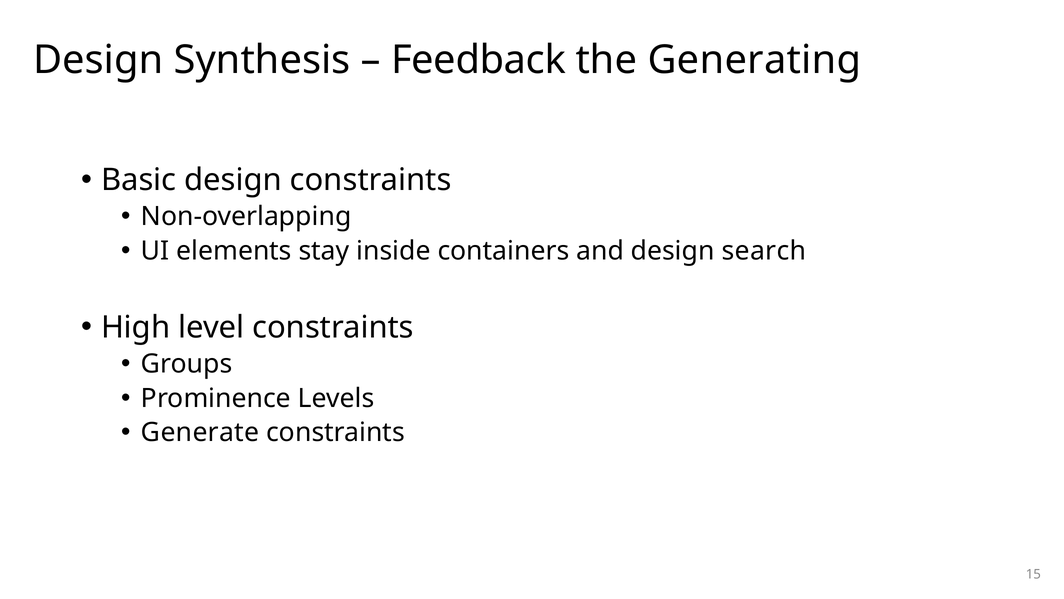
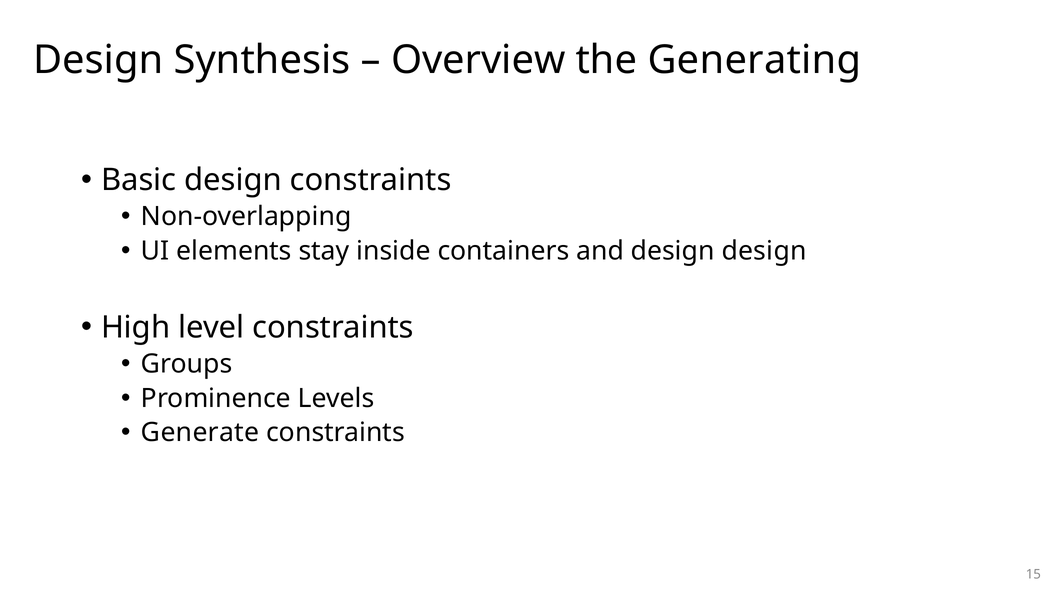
Feedback: Feedback -> Overview
design search: search -> design
